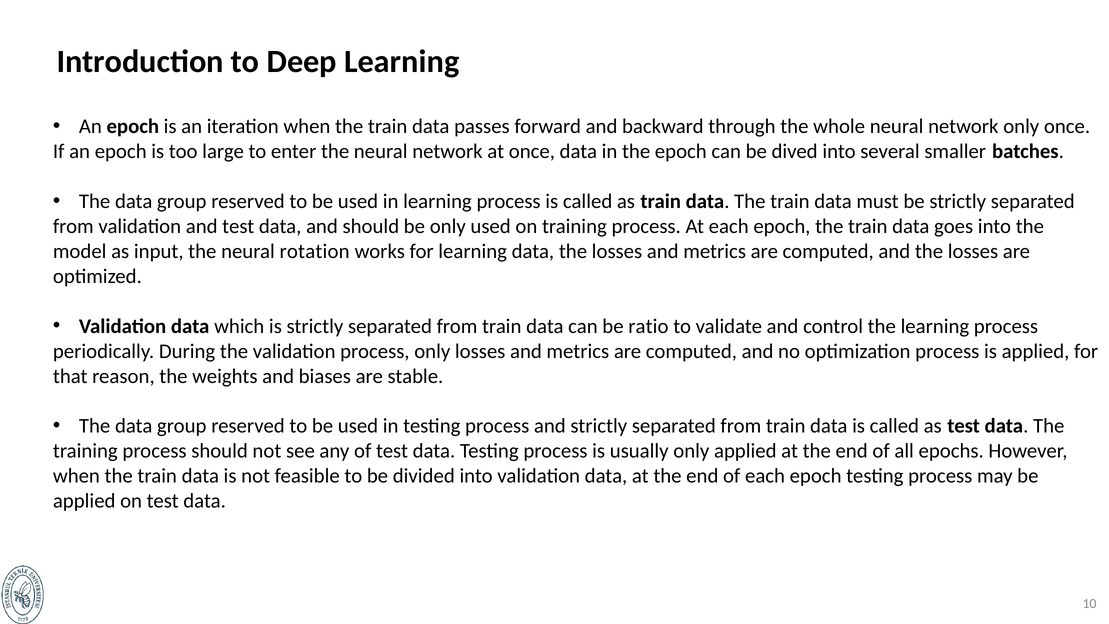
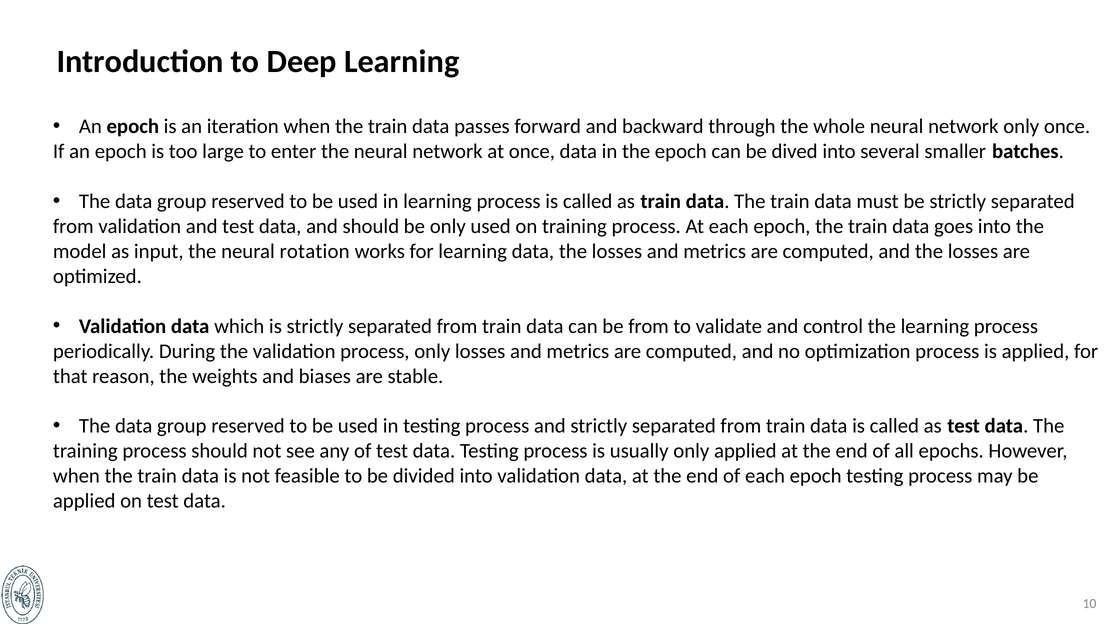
be ratio: ratio -> from
